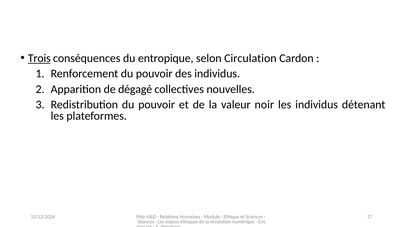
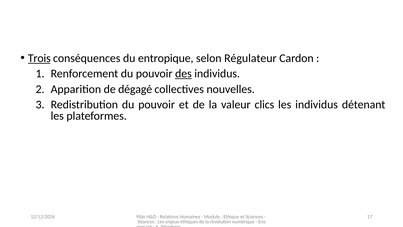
Circulation: Circulation -> Régulateur
des underline: none -> present
noir: noir -> clics
